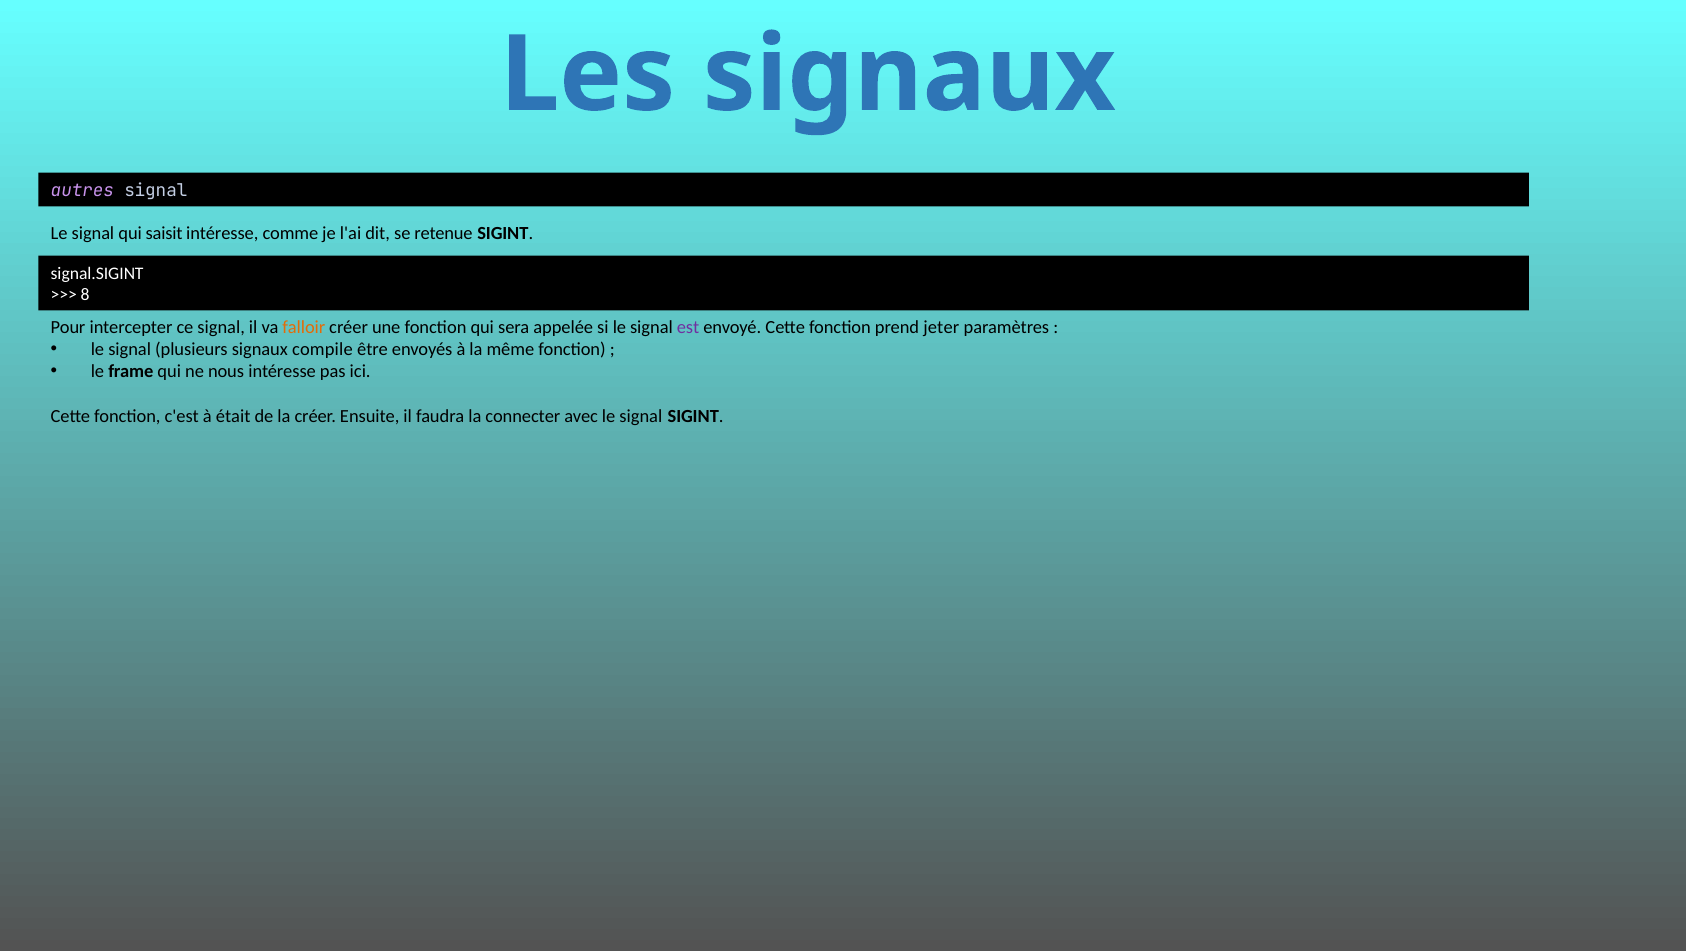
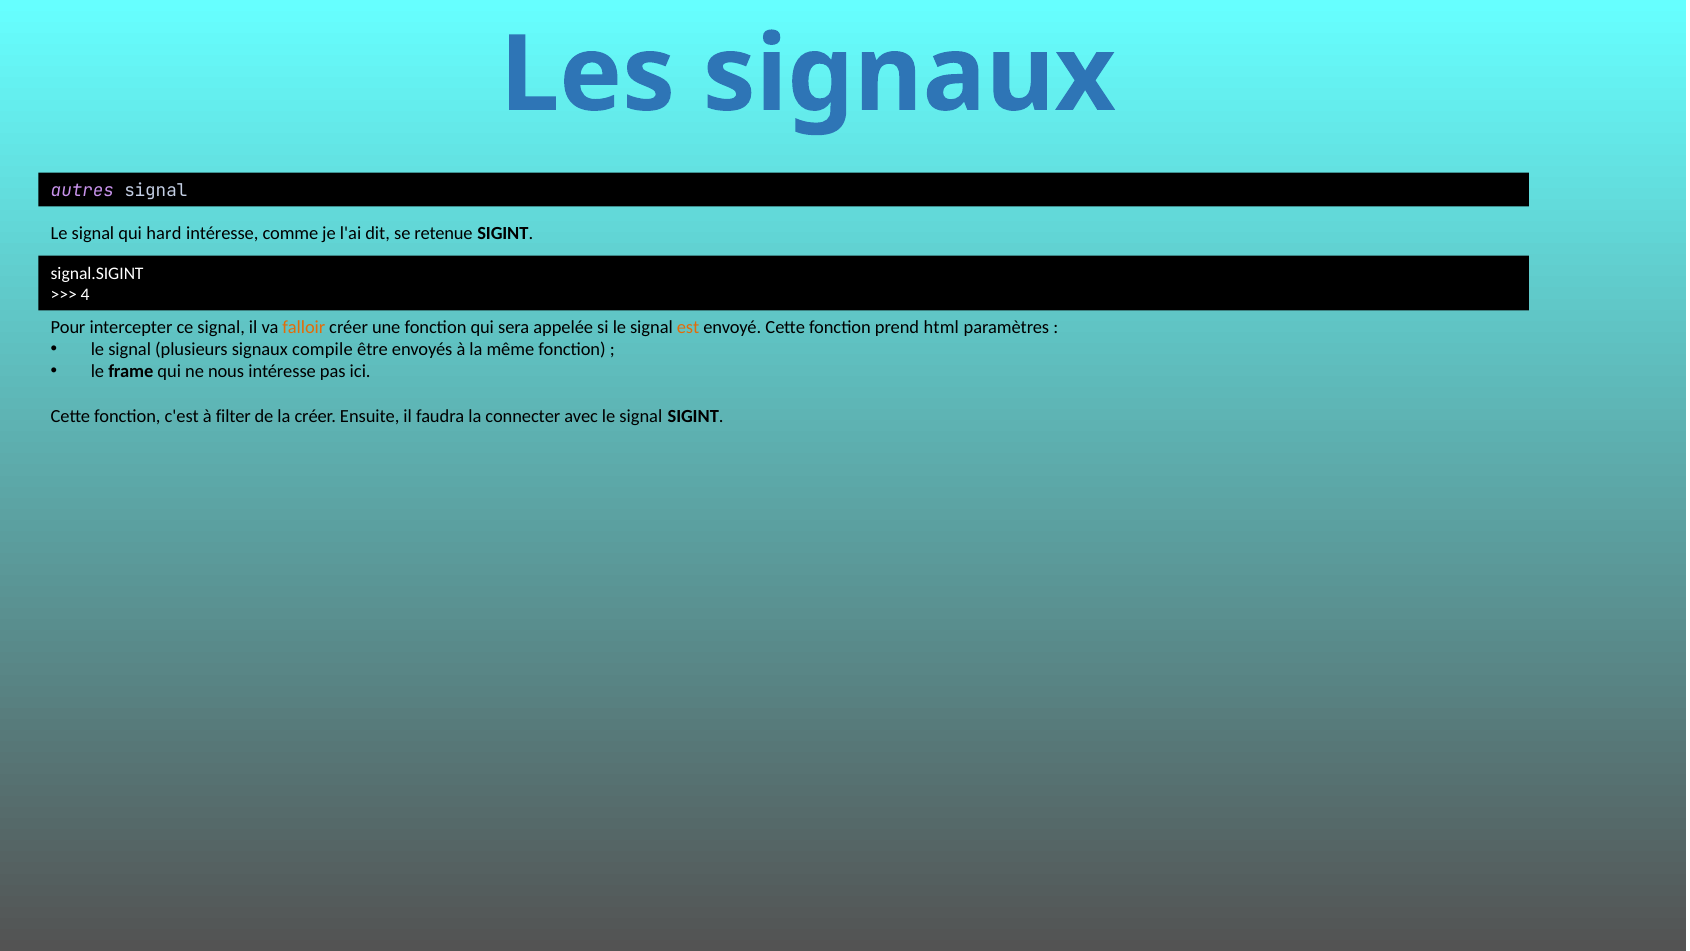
saisit: saisit -> hard
8: 8 -> 4
est colour: purple -> orange
jeter: jeter -> html
était: était -> filter
